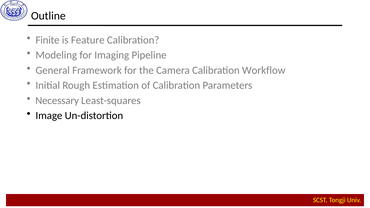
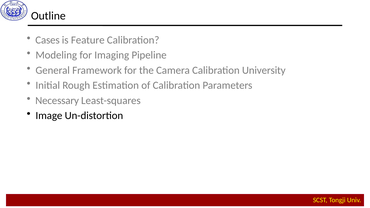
Finite: Finite -> Cases
Workflow: Workflow -> University
